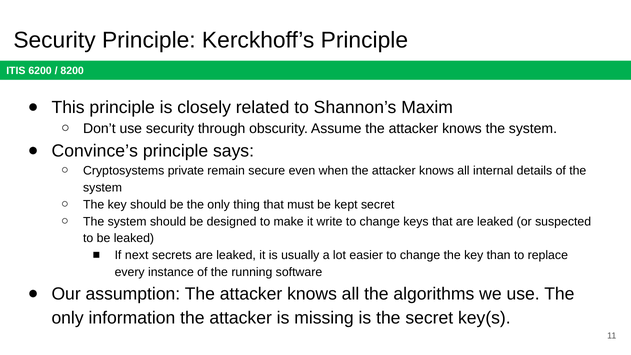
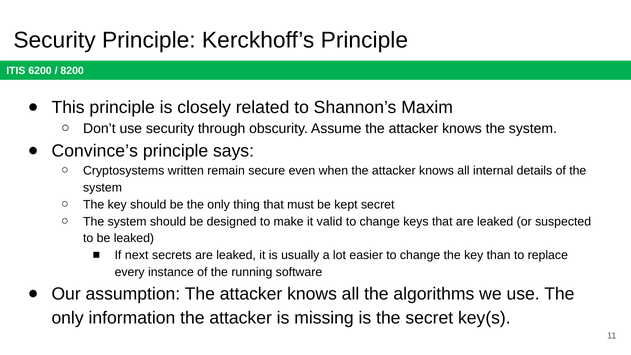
private: private -> written
write: write -> valid
